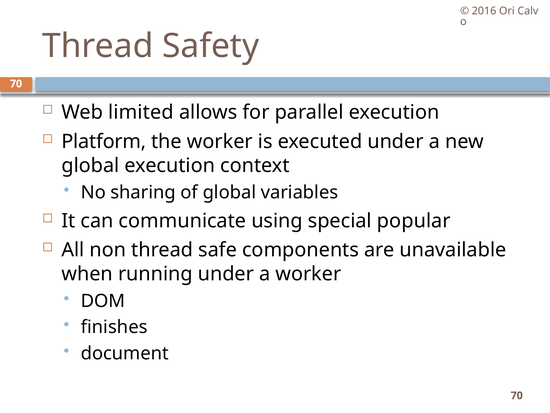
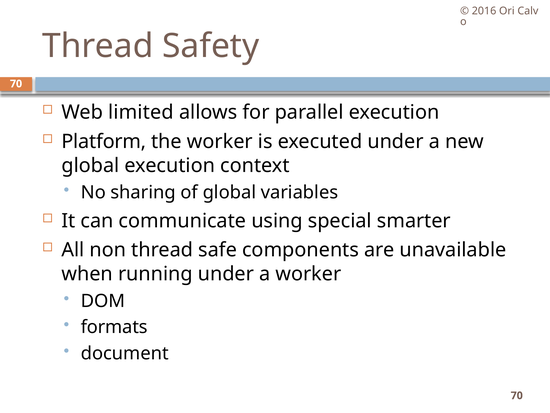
popular: popular -> smarter
finishes: finishes -> formats
